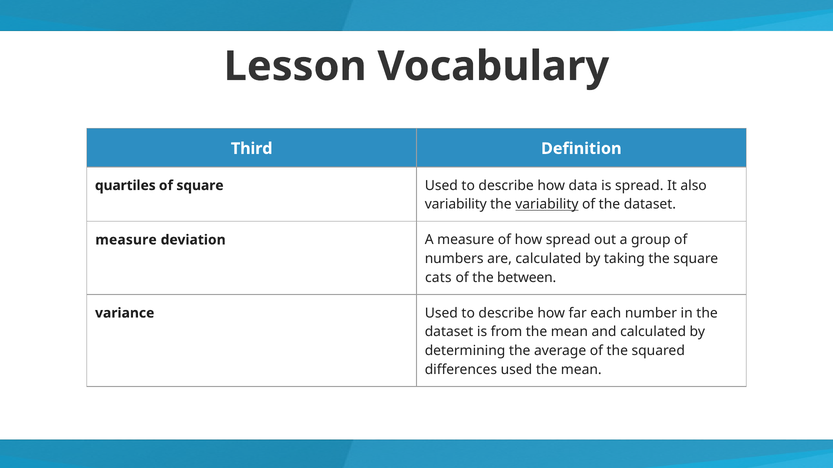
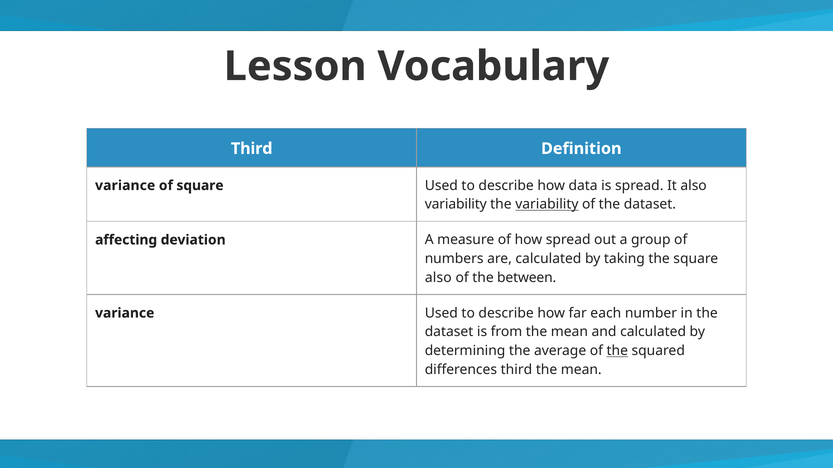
quartiles at (125, 186): quartiles -> variance
measure at (126, 240): measure -> affecting
cats at (438, 278): cats -> also
the at (617, 351) underline: none -> present
differences used: used -> third
